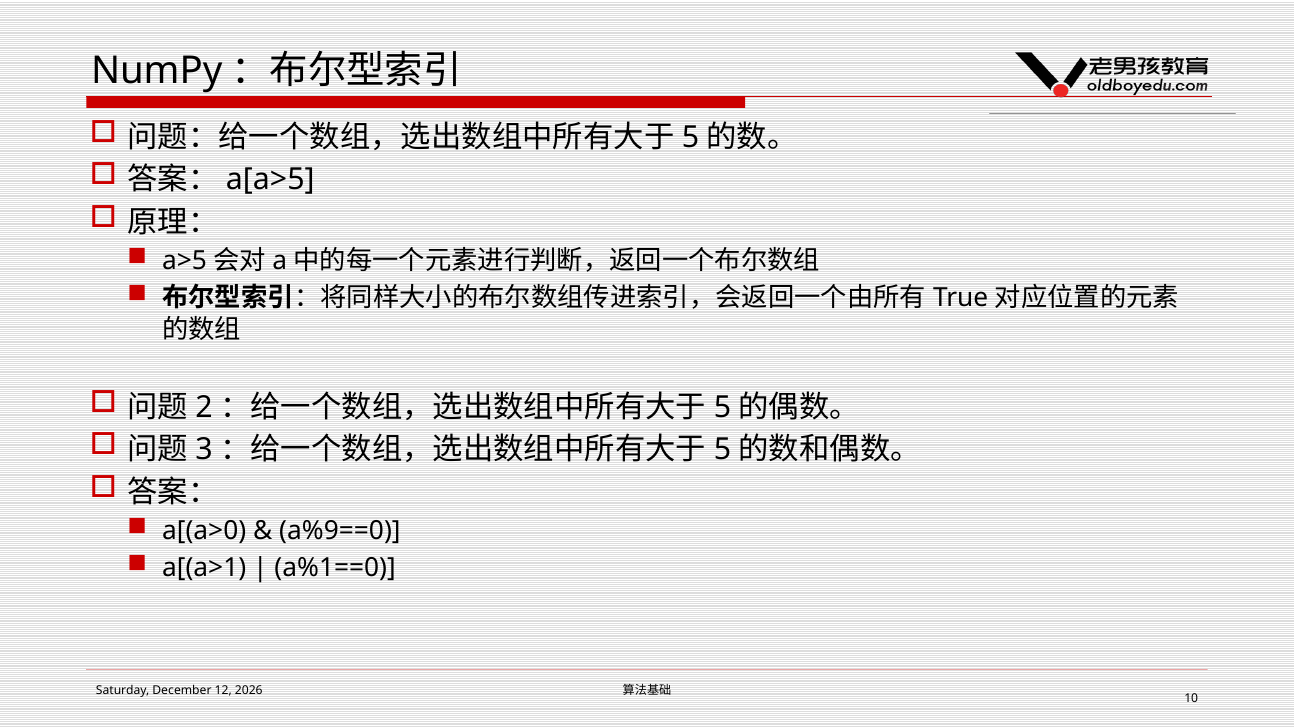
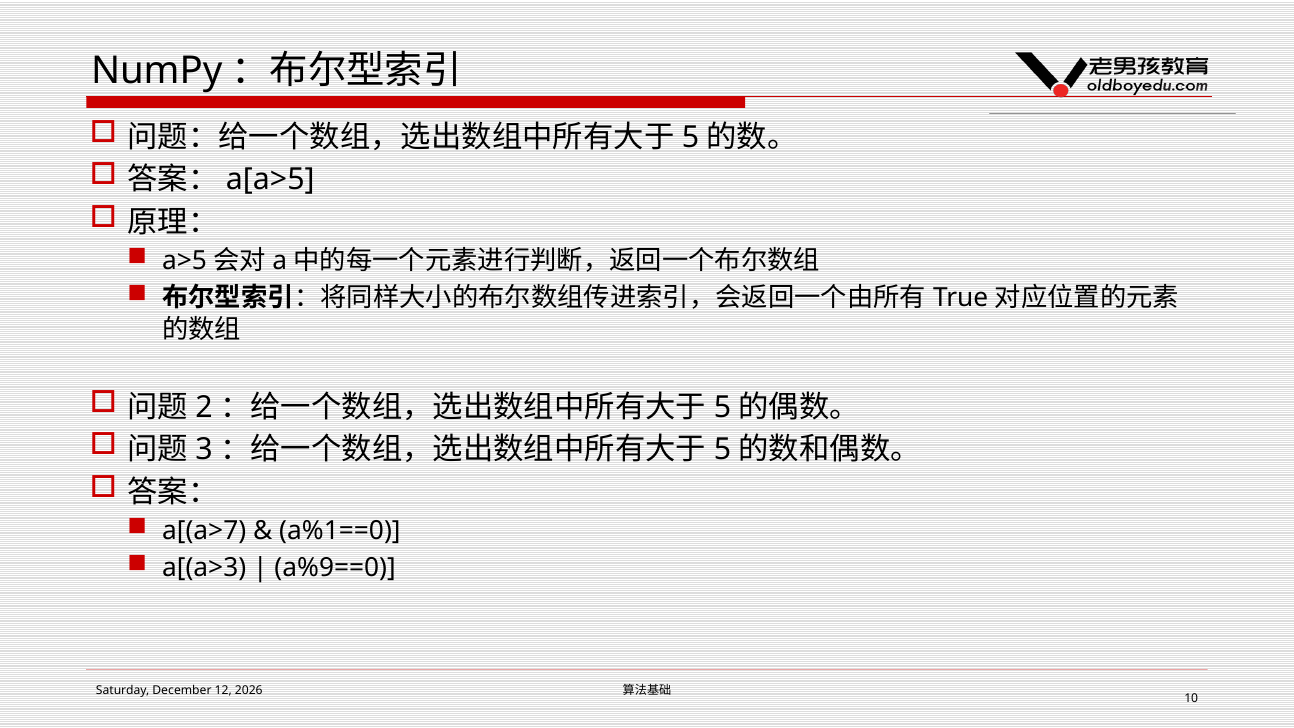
a[(a>0: a[(a>0 -> a[(a>7
a%9==0: a%9==0 -> a%1==0
a[(a>1: a[(a>1 -> a[(a>3
a%1==0: a%1==0 -> a%9==0
